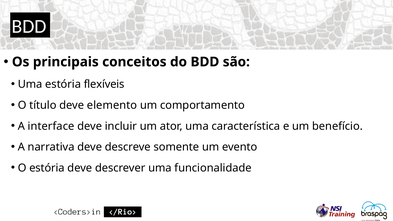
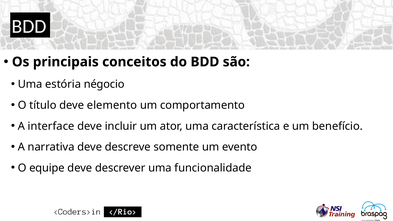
flexíveis: flexíveis -> négocio
O estória: estória -> equipe
